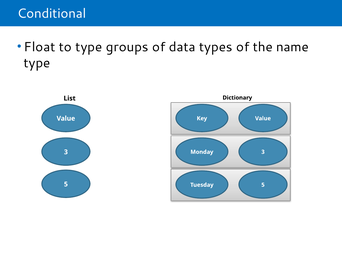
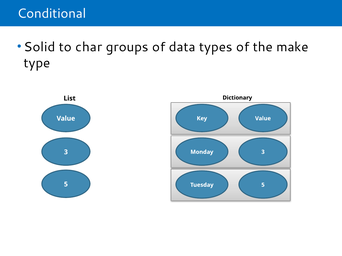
Float: Float -> Solid
to type: type -> char
name: name -> make
